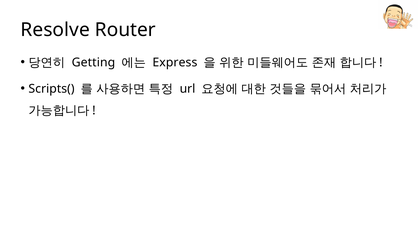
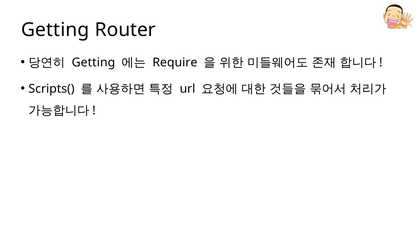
Resolve at (55, 30): Resolve -> Getting
Express: Express -> Require
